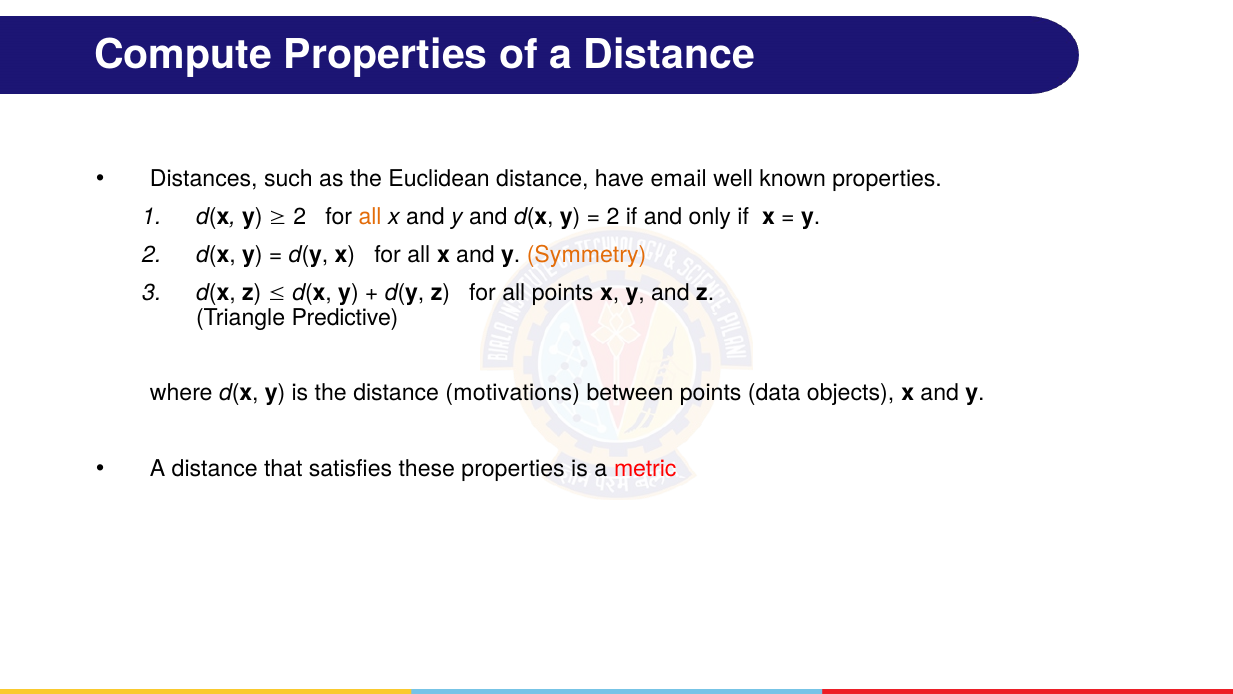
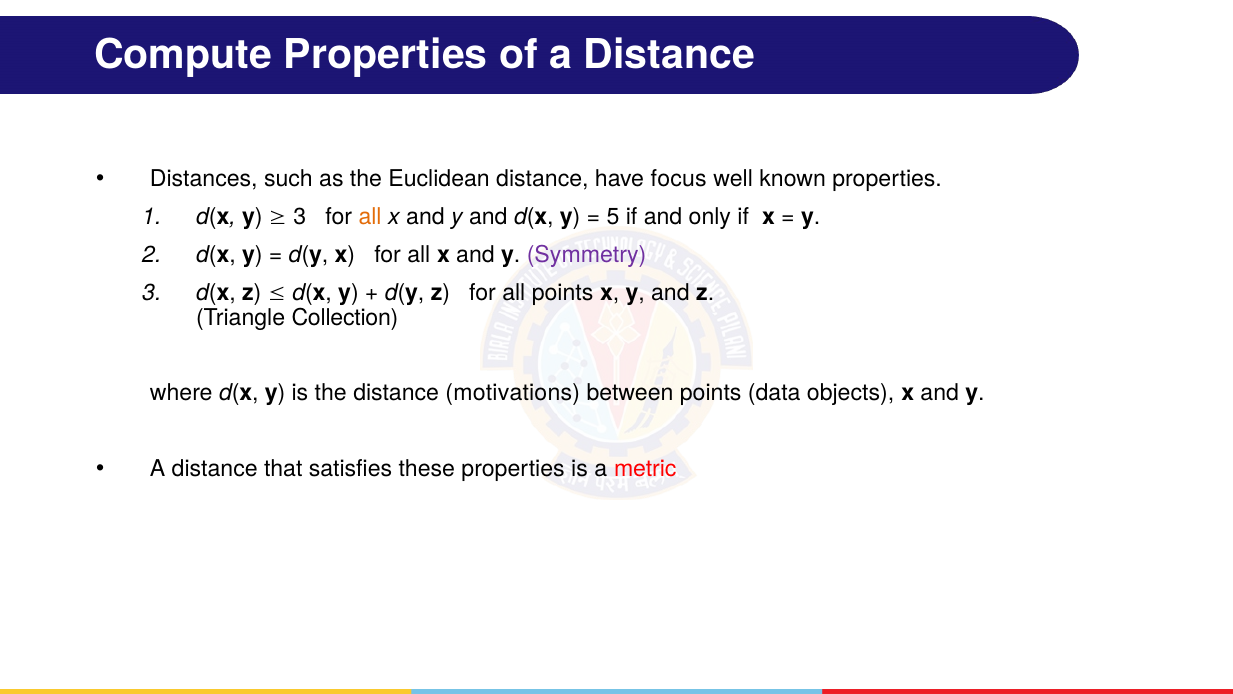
email: email -> focus
2 at (300, 217): 2 -> 3
2 at (613, 217): 2 -> 5
Symmetry colour: orange -> purple
Predictive: Predictive -> Collection
